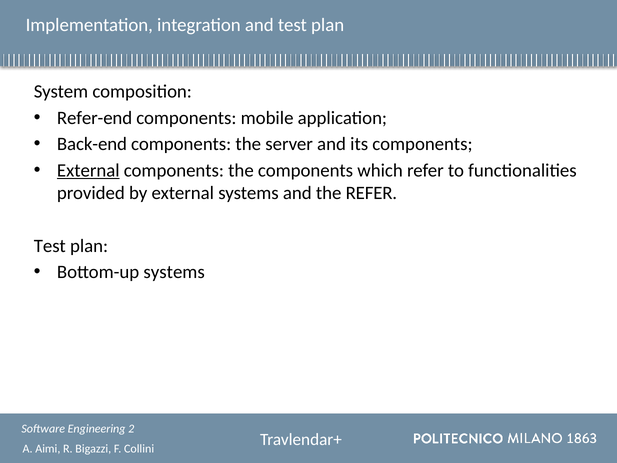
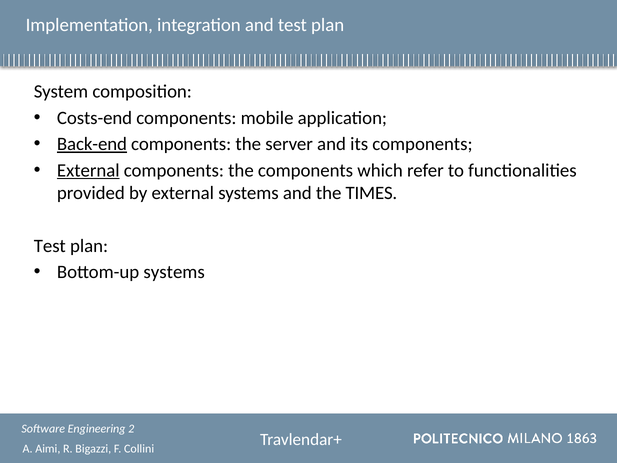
Refer-end: Refer-end -> Costs-end
Back-end underline: none -> present
the REFER: REFER -> TIMES
